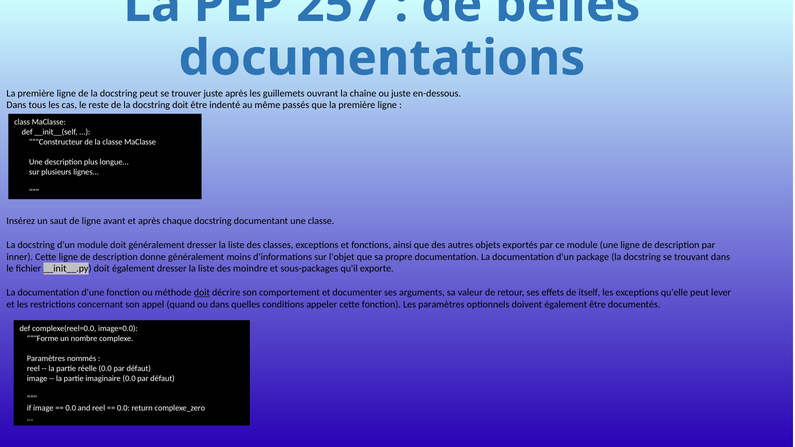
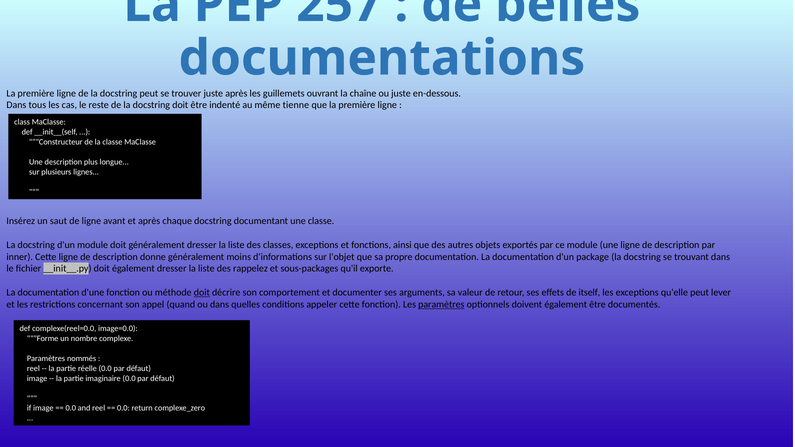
passés: passés -> tienne
moindre: moindre -> rappelez
paramètres at (441, 305) underline: none -> present
